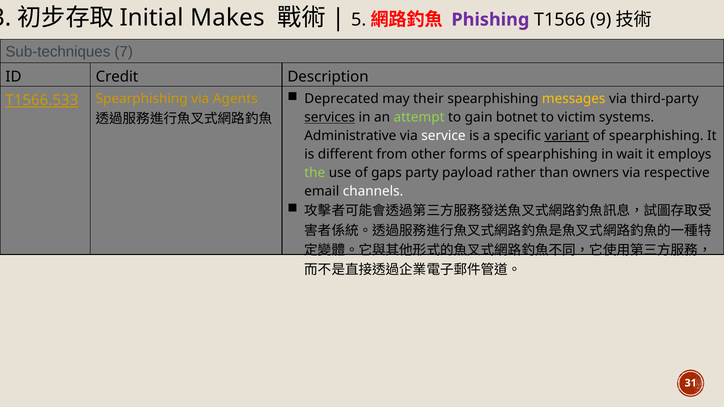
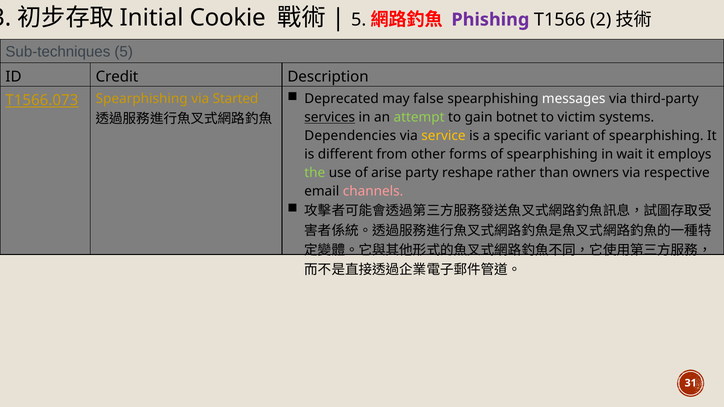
Makes: Makes -> Cookie
9: 9 -> 2
Sub-techniques 7: 7 -> 5
their: their -> false
messages colour: yellow -> white
T1566.533: T1566.533 -> T1566.073
Agents: Agents -> Started
Administrative: Administrative -> Dependencies
service colour: white -> yellow
variant underline: present -> none
gaps: gaps -> arise
payload: payload -> reshape
channels colour: white -> pink
